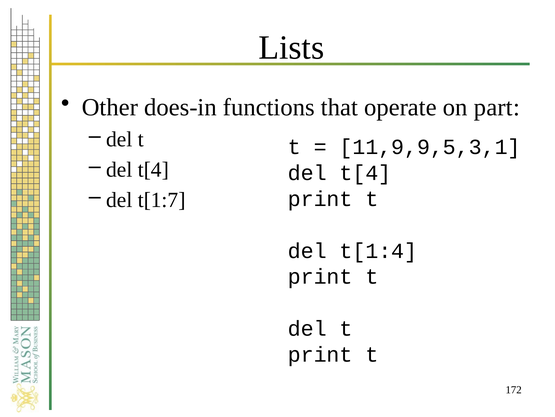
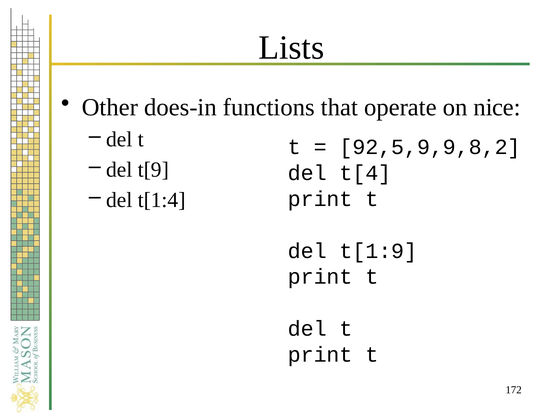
part: part -> nice
11,9,9,5,3,1: 11,9,9,5,3,1 -> 92,5,9,9,8,2
t[4 at (153, 169): t[4 -> t[9
t[1:7: t[1:7 -> t[1:4
t[1:4: t[1:4 -> t[1:9
